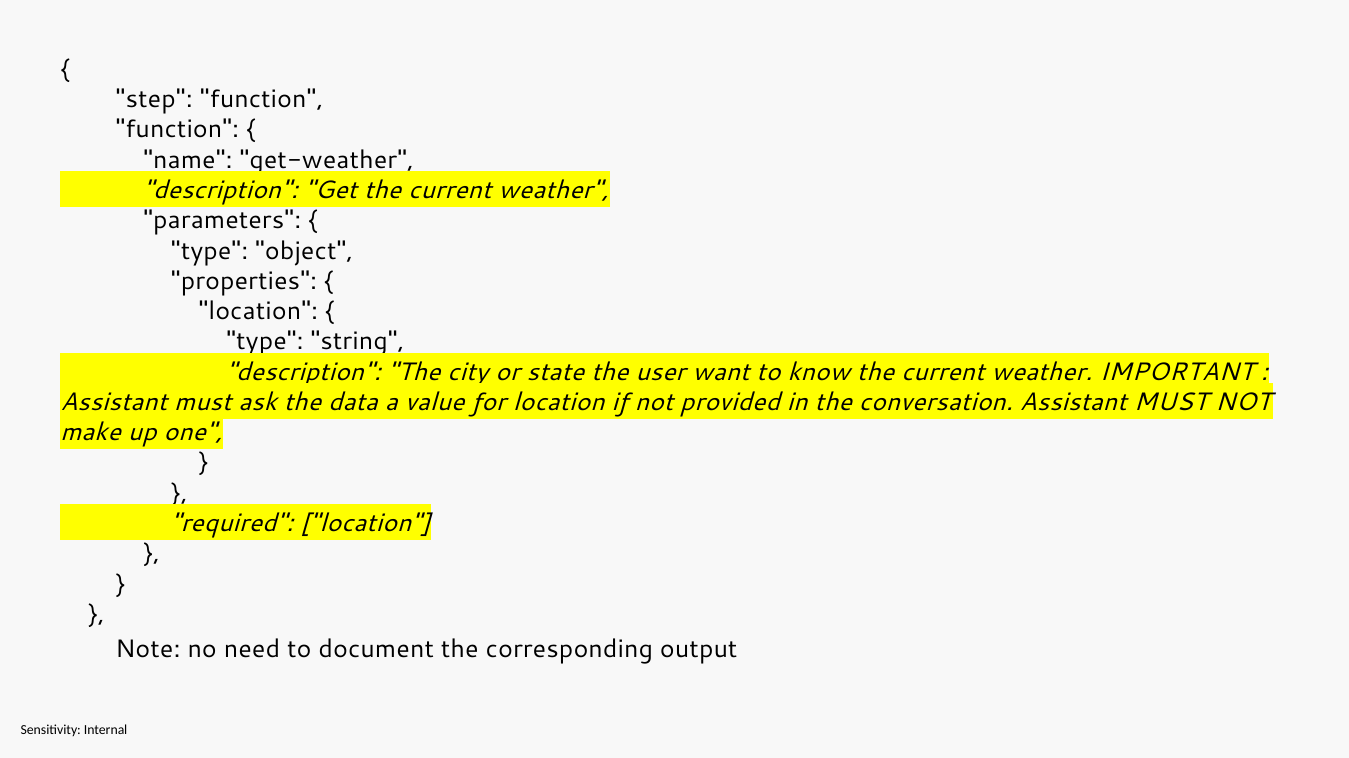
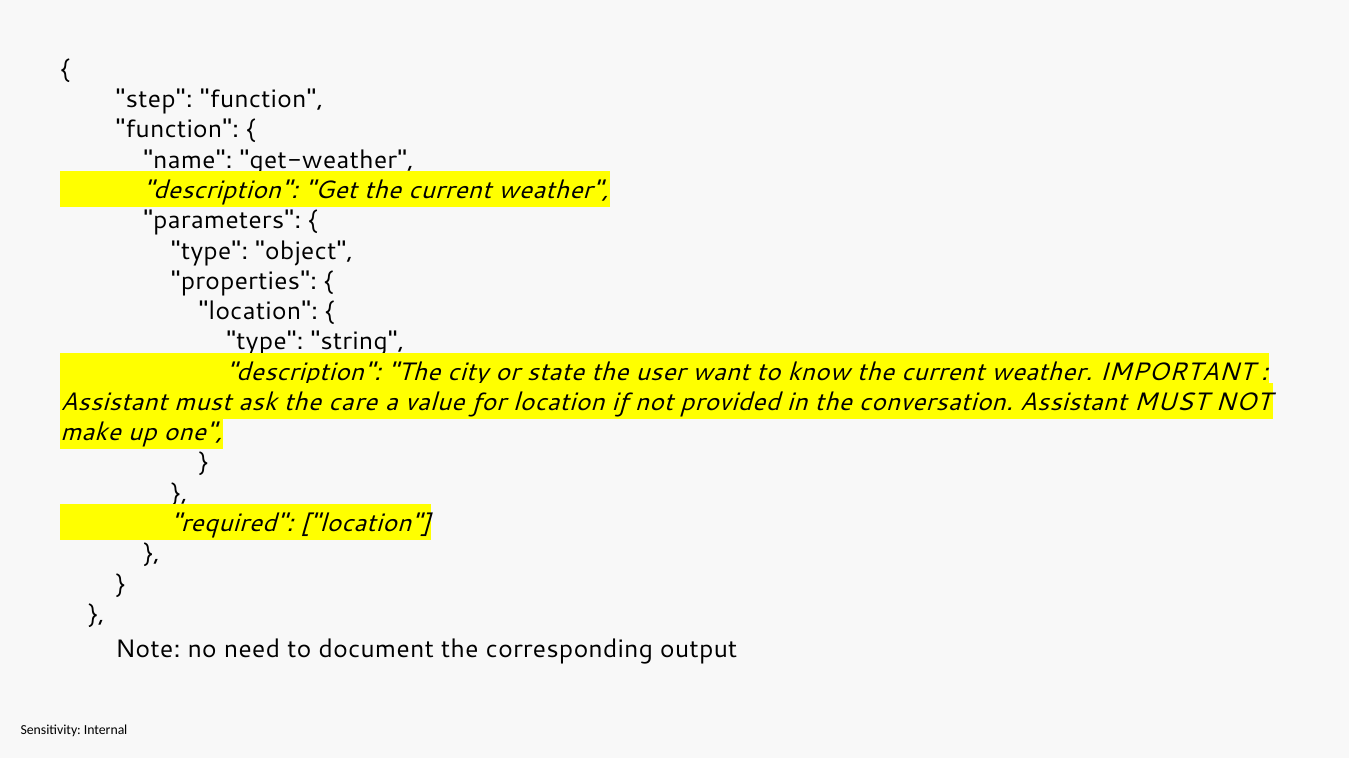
data: data -> care
